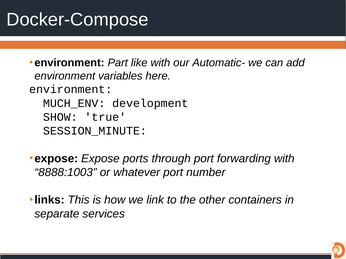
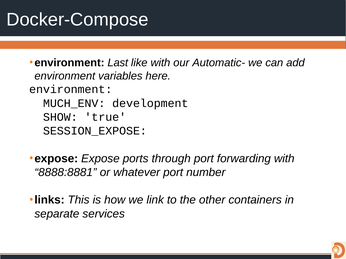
Part: Part -> Last
SESSION_MINUTE: SESSION_MINUTE -> SESSION_EXPOSE
8888:1003: 8888:1003 -> 8888:8881
